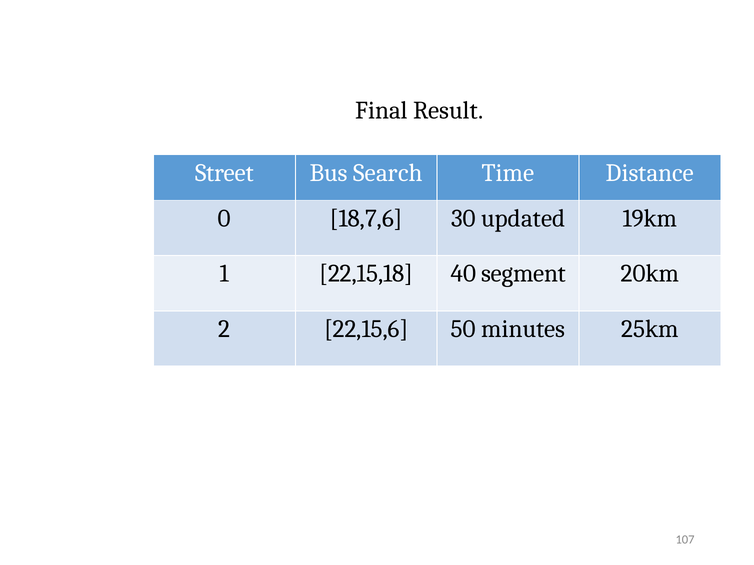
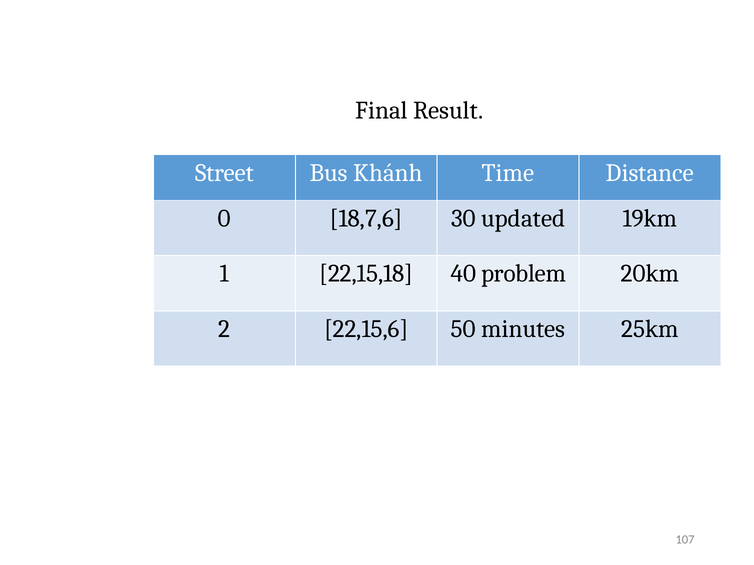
Search: Search -> Khánh
segment: segment -> problem
